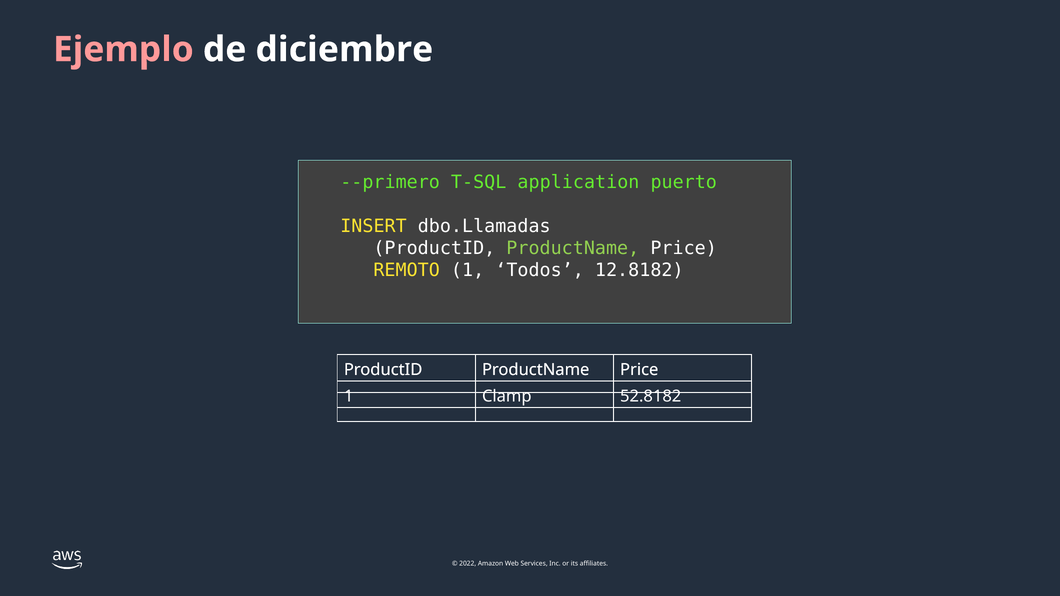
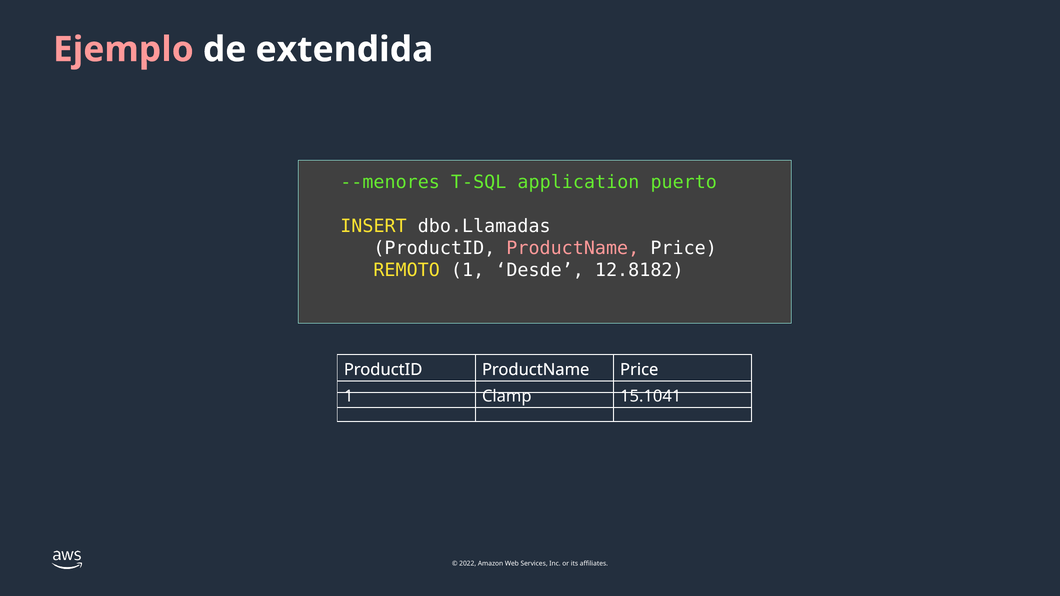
diciembre: diciembre -> extendida
--primero: --primero -> --menores
ProductName at (573, 248) colour: light green -> pink
Todos: Todos -> Desde
52.8182: 52.8182 -> 15.1041
